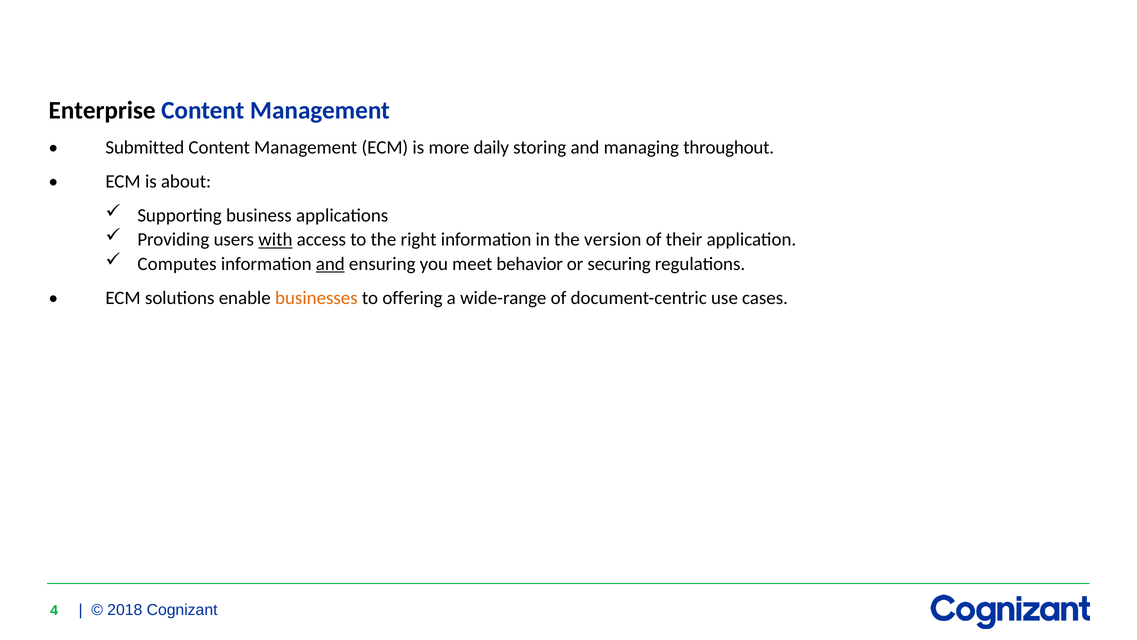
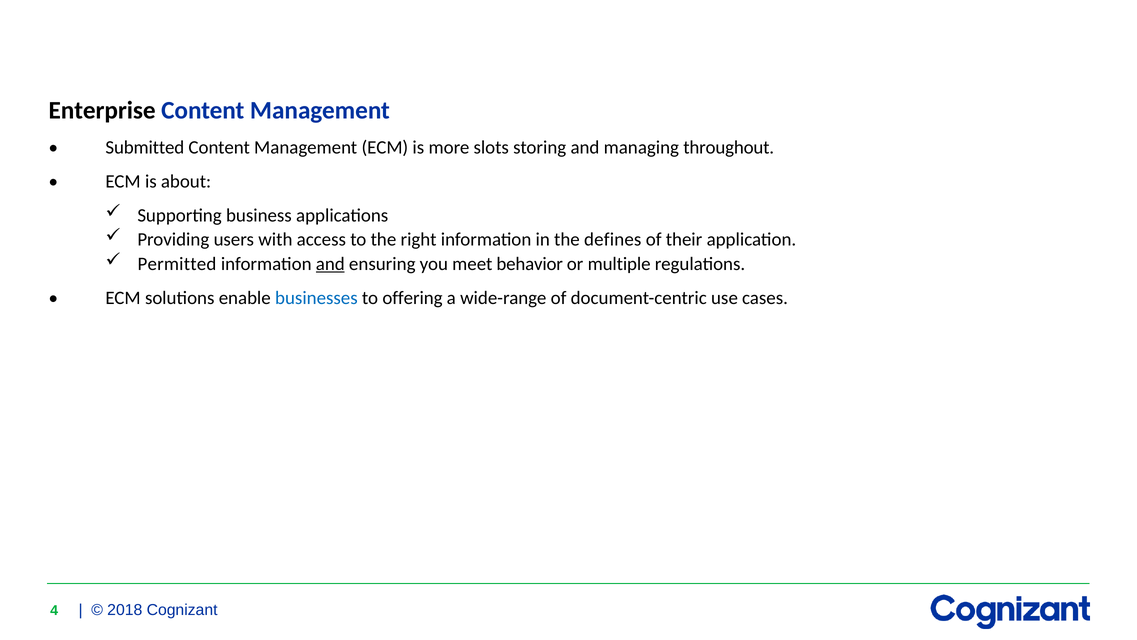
daily: daily -> slots
with underline: present -> none
version: version -> defines
Computes: Computes -> Permitted
securing: securing -> multiple
businesses colour: orange -> blue
